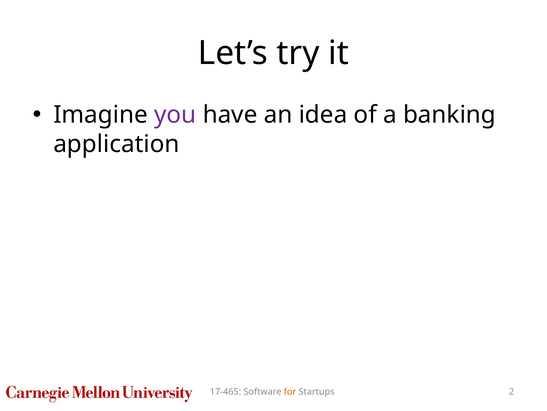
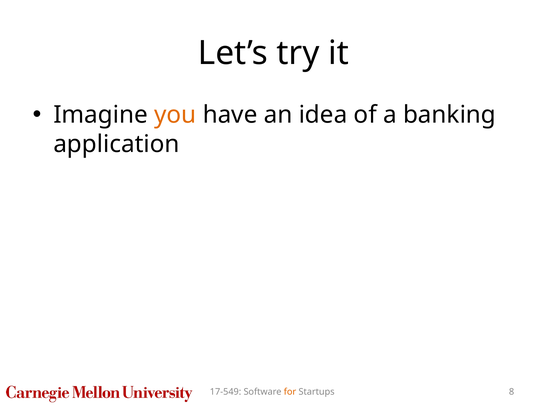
you colour: purple -> orange
17-465: 17-465 -> 17-549
2: 2 -> 8
